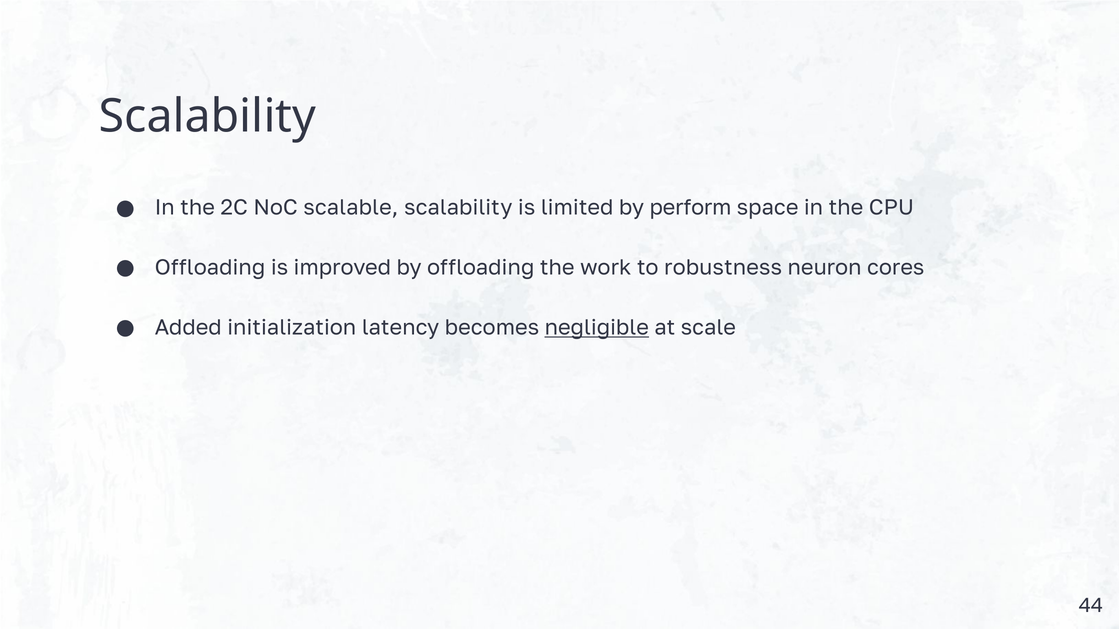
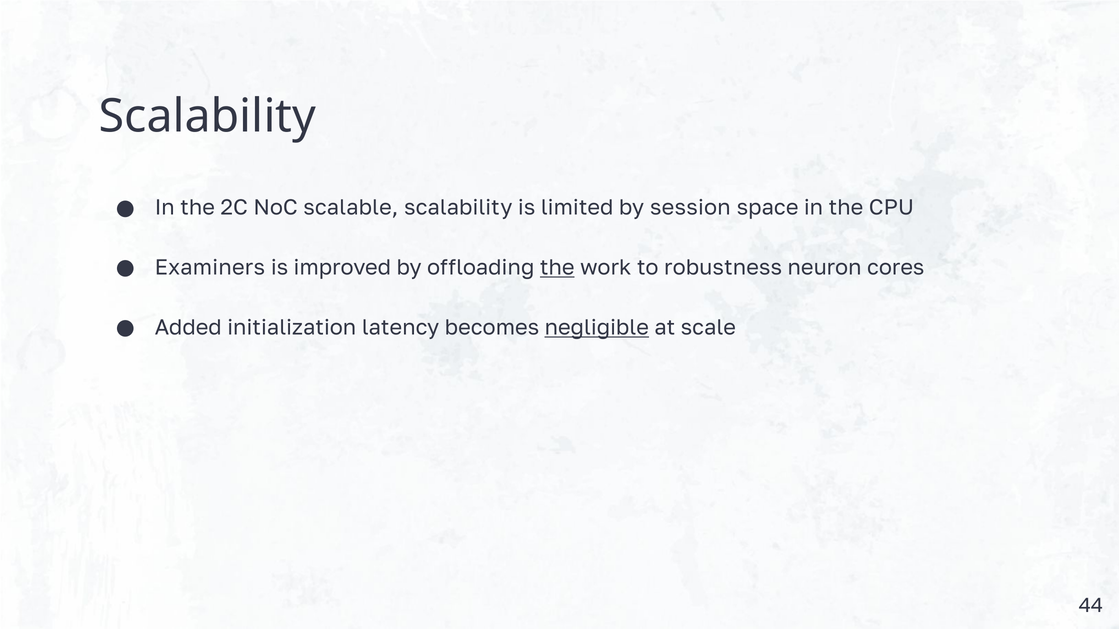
perform: perform -> session
Offloading at (210, 268): Offloading -> Examiners
the at (557, 268) underline: none -> present
